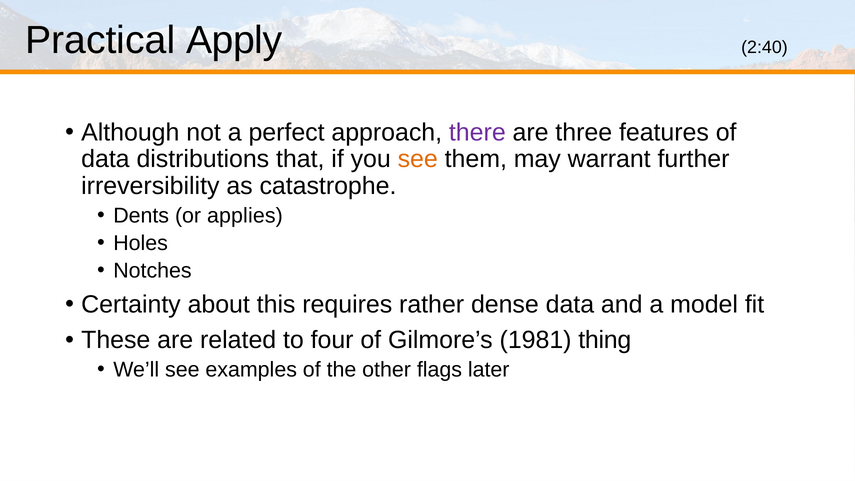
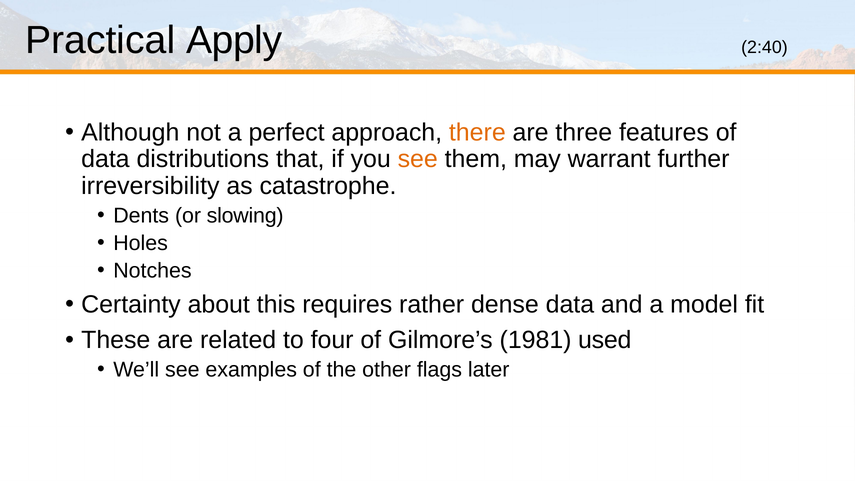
there colour: purple -> orange
applies: applies -> slowing
thing: thing -> used
